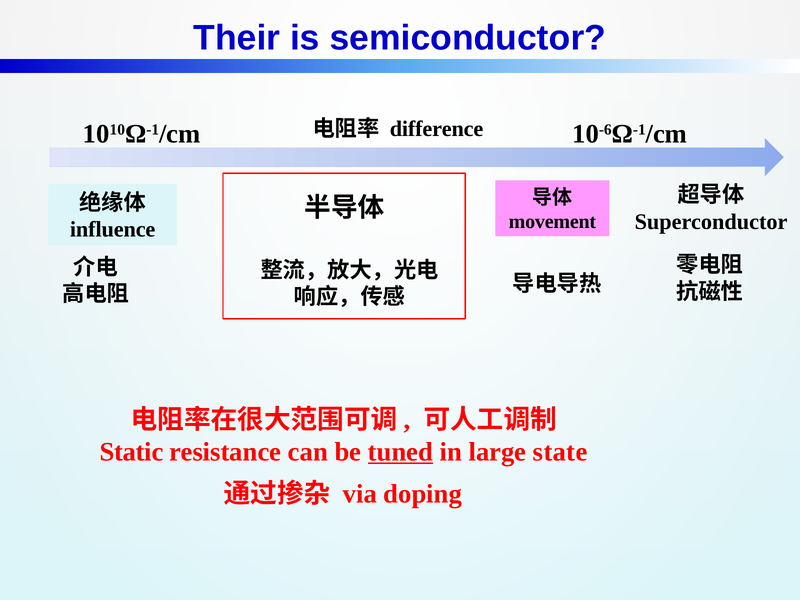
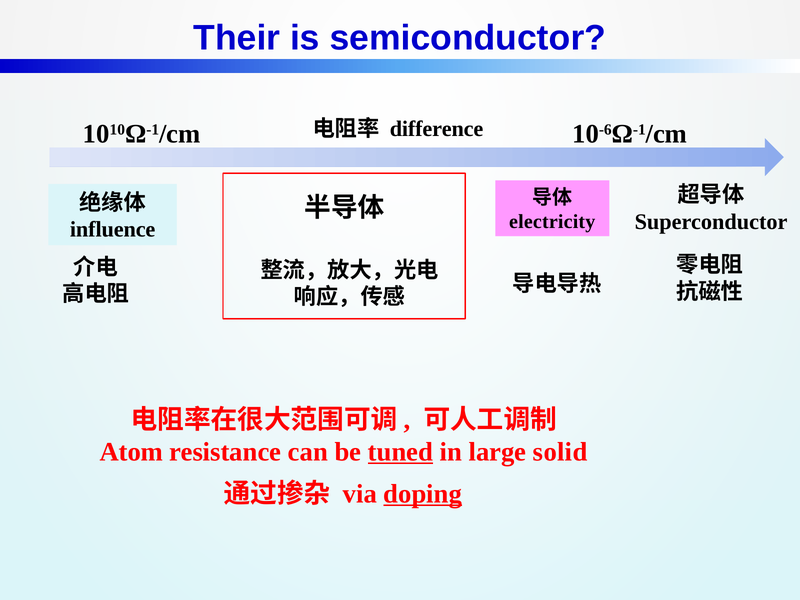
movement: movement -> electricity
Static: Static -> Atom
state: state -> solid
doping underline: none -> present
